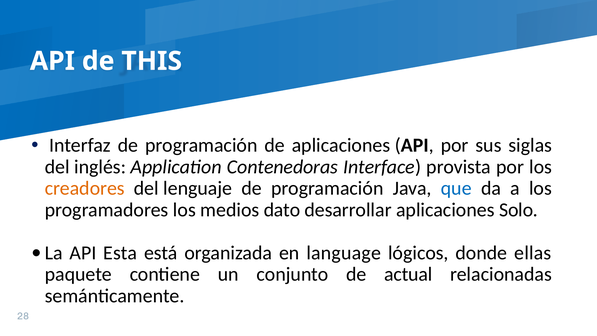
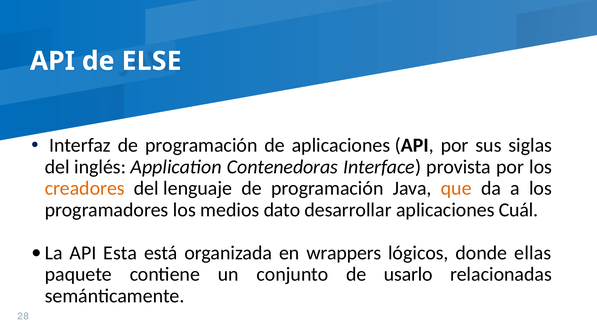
THIS: THIS -> ELSE
que colour: blue -> orange
Solo: Solo -> Cuál
language: language -> wrappers
actual: actual -> usarlo
